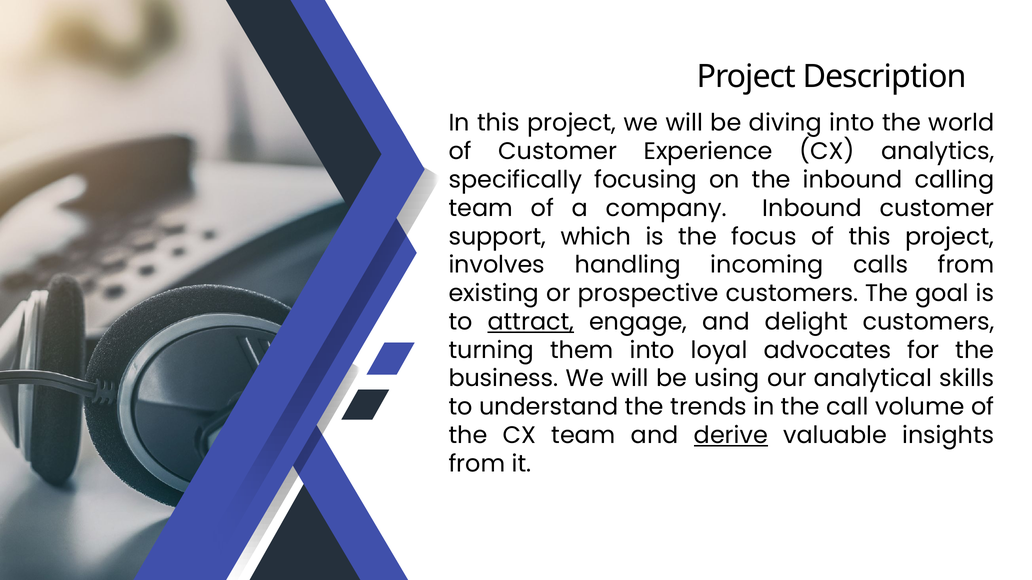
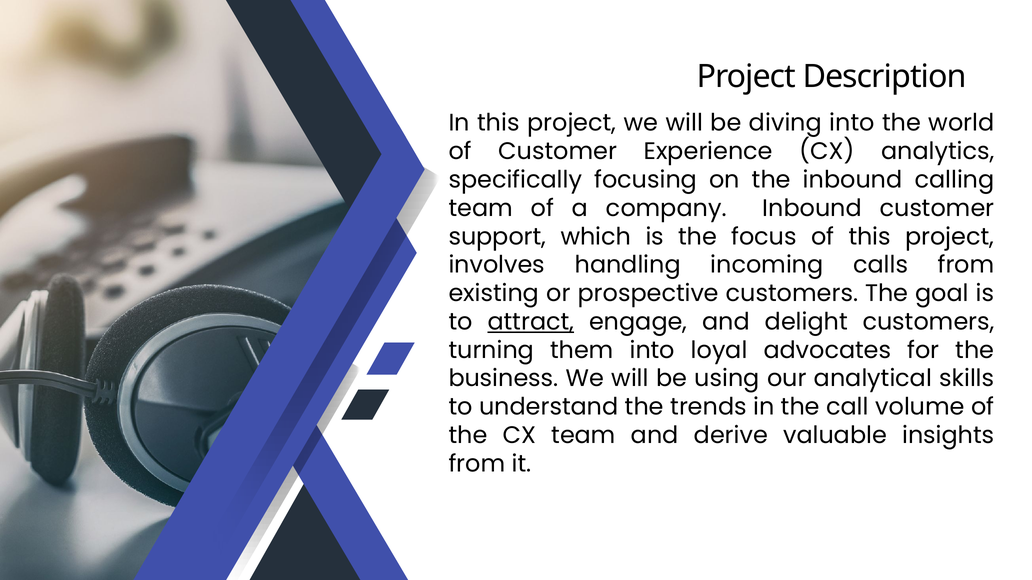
derive underline: present -> none
